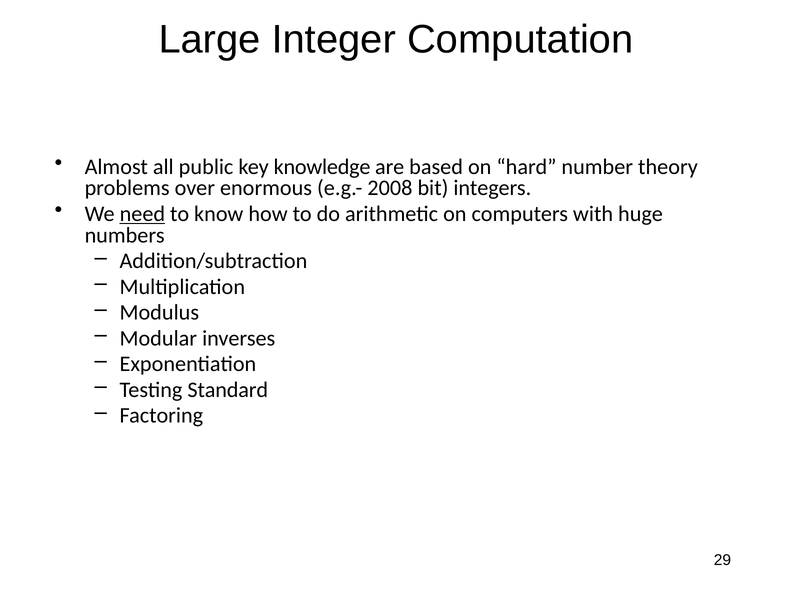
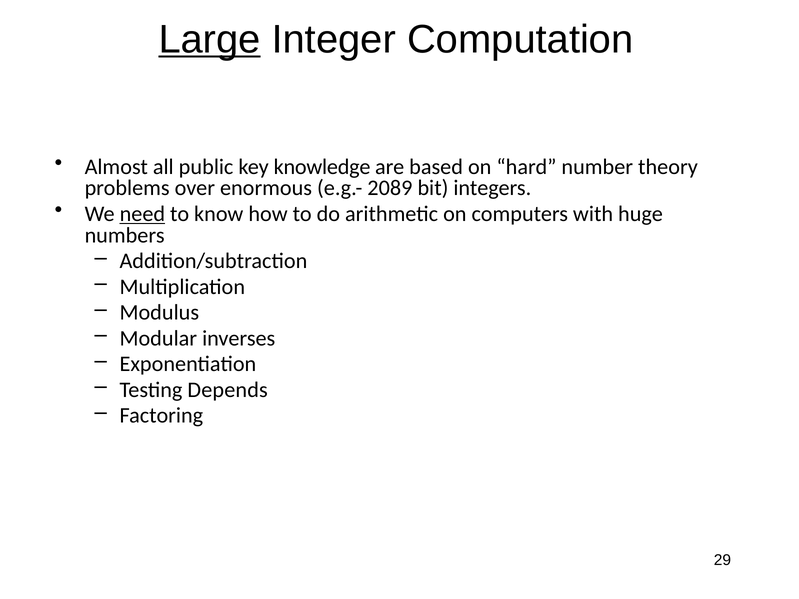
Large underline: none -> present
2008: 2008 -> 2089
Standard: Standard -> Depends
